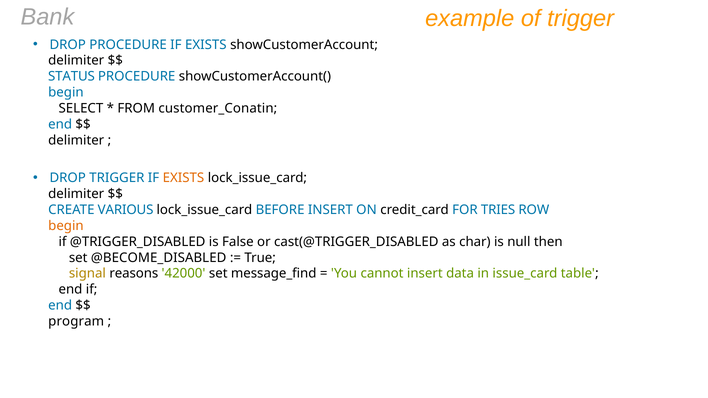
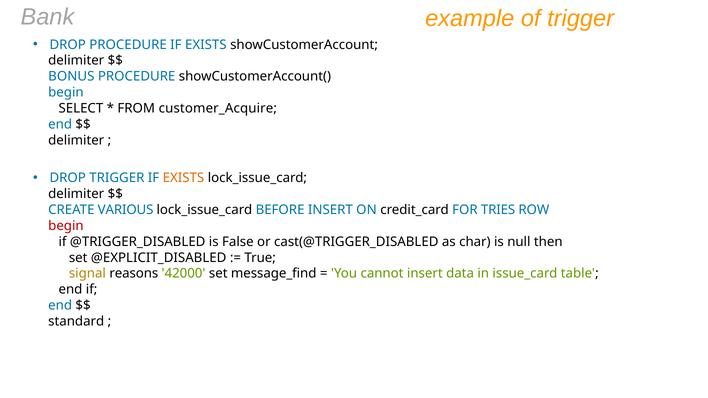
STATUS: STATUS -> BONUS
customer_Conatin: customer_Conatin -> customer_Acquire
begin at (66, 226) colour: orange -> red
@BECOME_DISABLED: @BECOME_DISABLED -> @EXPLICIT_DISABLED
program: program -> standard
